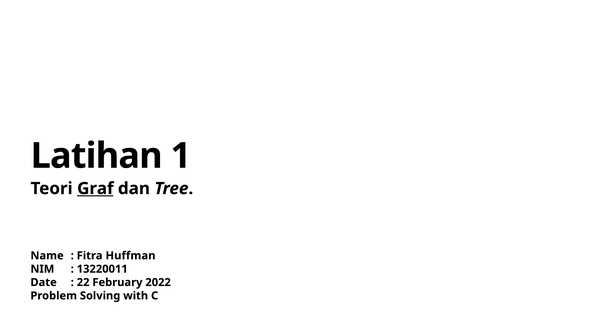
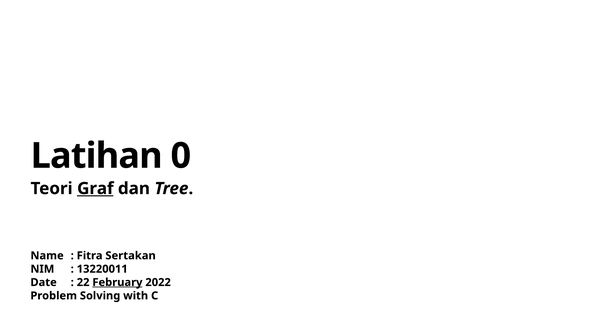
1: 1 -> 0
Huffman: Huffman -> Sertakan
February underline: none -> present
